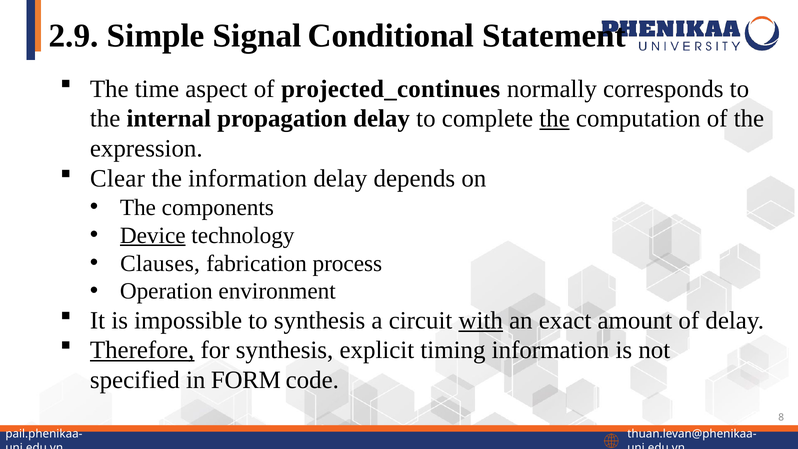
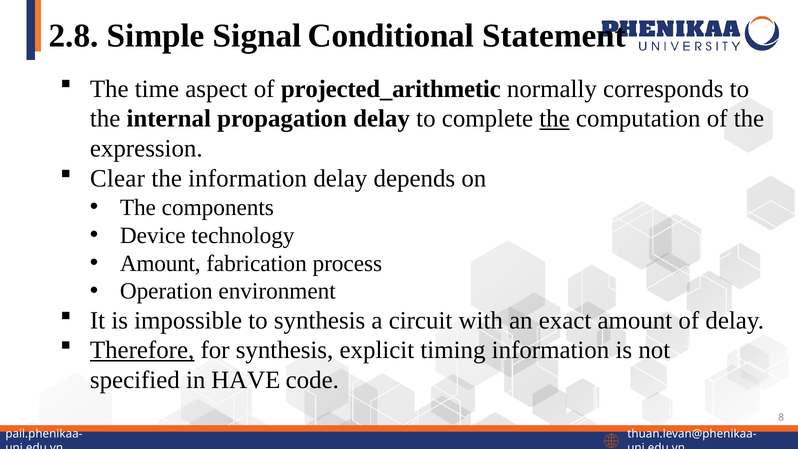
2.9: 2.9 -> 2.8
projected_continues: projected_continues -> projected_arithmetic
Device underline: present -> none
Clauses at (160, 263): Clauses -> Amount
with underline: present -> none
FORM: FORM -> HAVE
